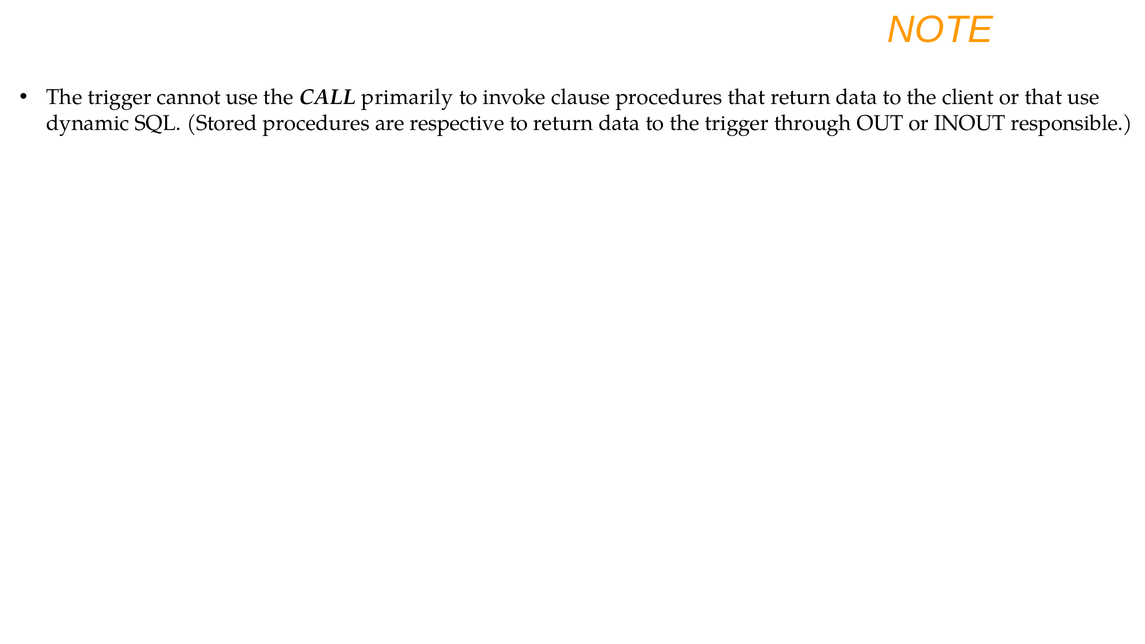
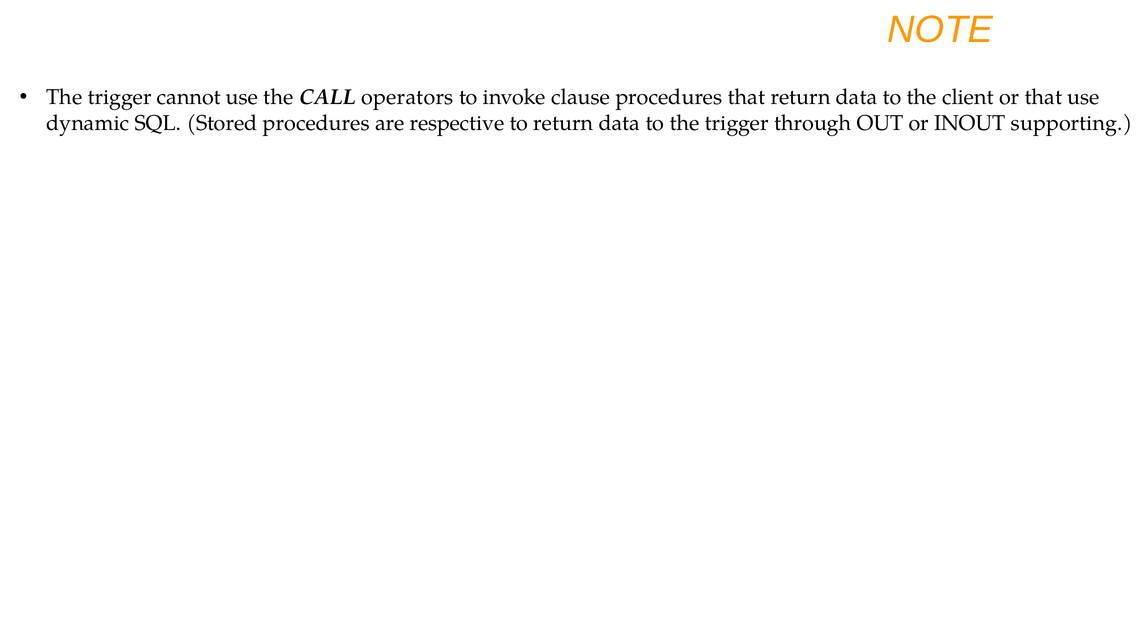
primarily: primarily -> operators
responsible: responsible -> supporting
